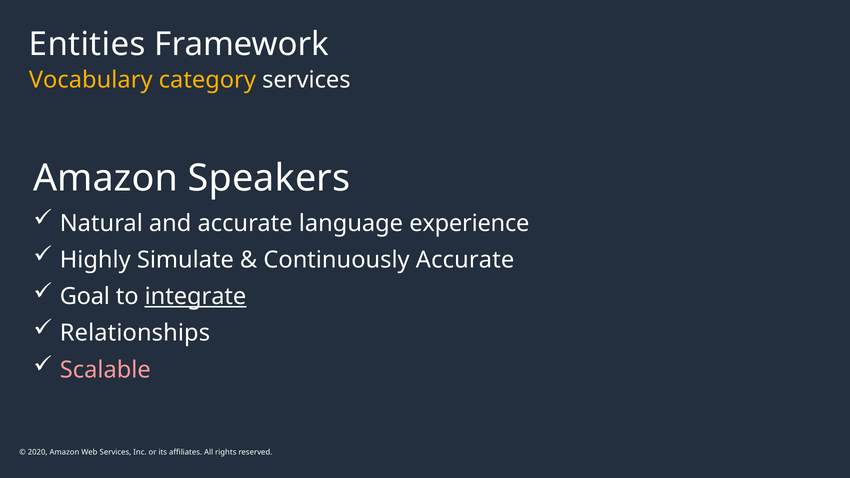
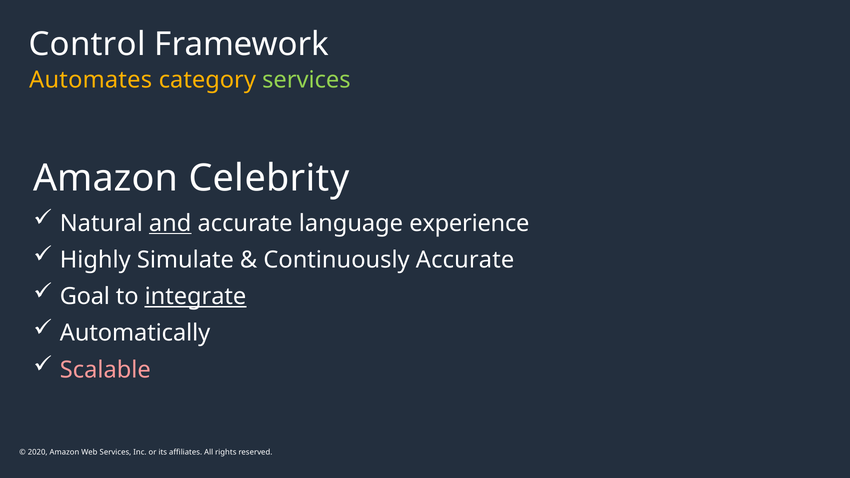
Entities: Entities -> Control
Vocabulary: Vocabulary -> Automates
services at (306, 80) colour: white -> light green
Speakers: Speakers -> Celebrity
and underline: none -> present
Relationships: Relationships -> Automatically
